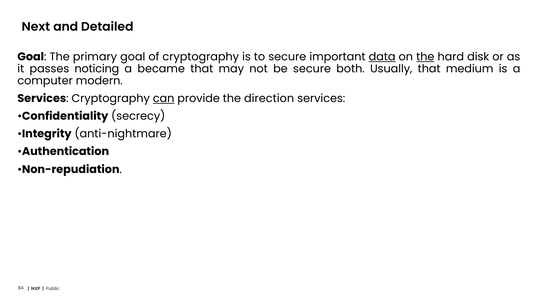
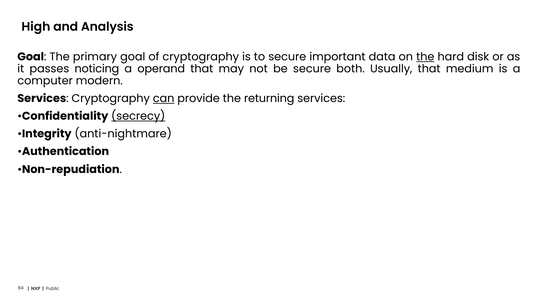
Next: Next -> High
Detailed: Detailed -> Analysis
data underline: present -> none
became: became -> operand
direction: direction -> returning
secrecy underline: none -> present
